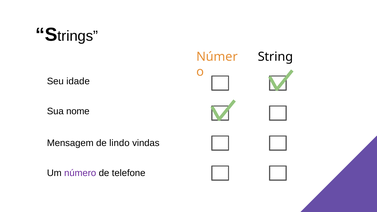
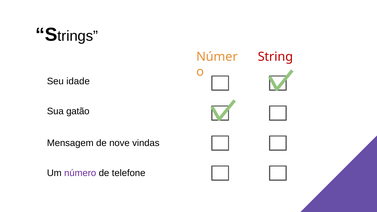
String colour: black -> red
nome: nome -> gatão
lindo: lindo -> nove
